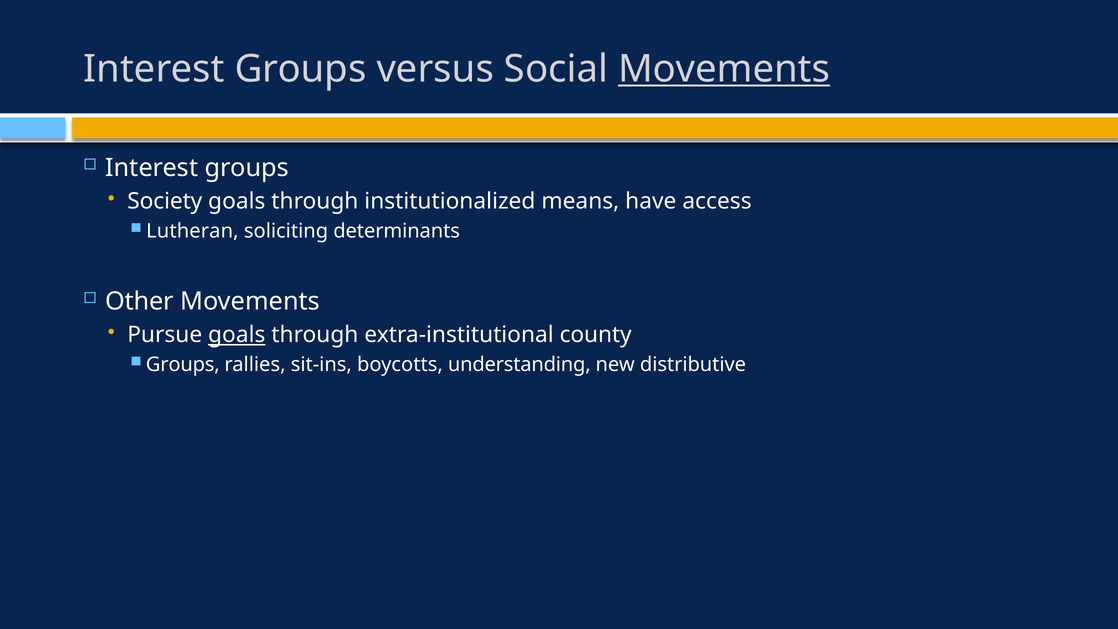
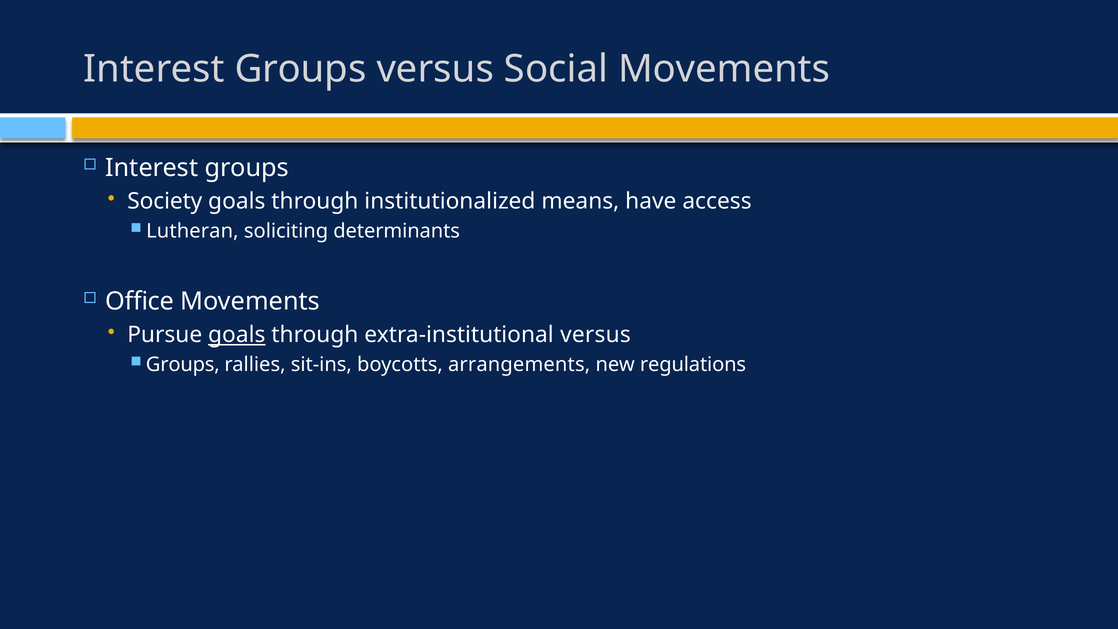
Movements at (724, 69) underline: present -> none
Other: Other -> Office
extra-institutional county: county -> versus
understanding: understanding -> arrangements
distributive: distributive -> regulations
